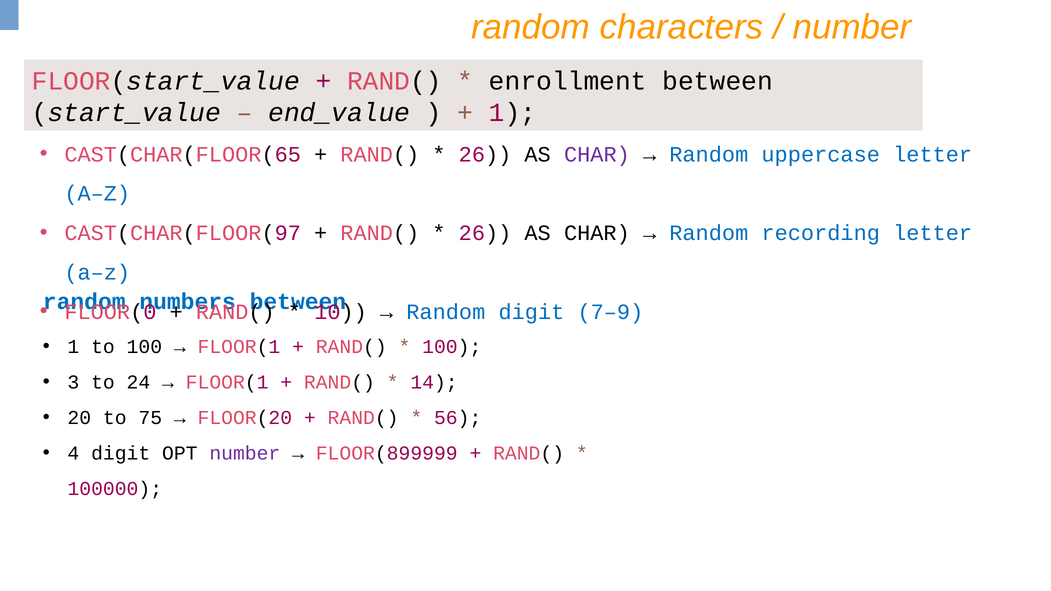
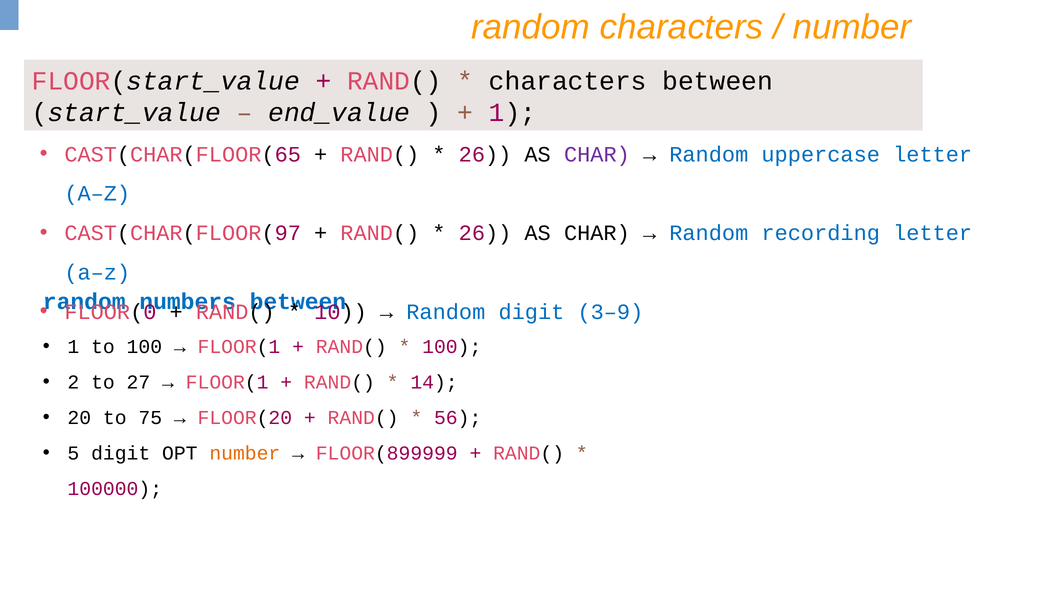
enrollment at (568, 81): enrollment -> characters
7–9: 7–9 -> 3–9
3: 3 -> 2
24: 24 -> 27
4: 4 -> 5
number at (245, 453) colour: purple -> orange
